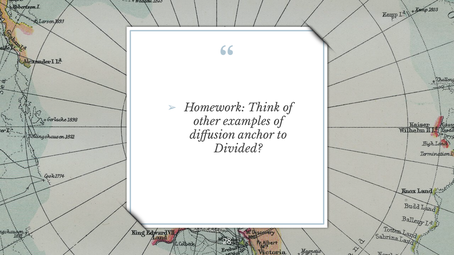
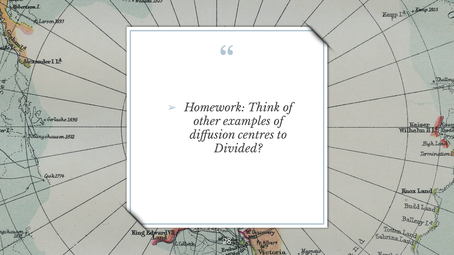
anchor: anchor -> centres
